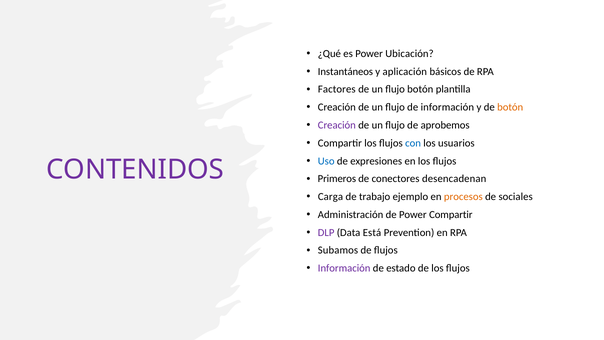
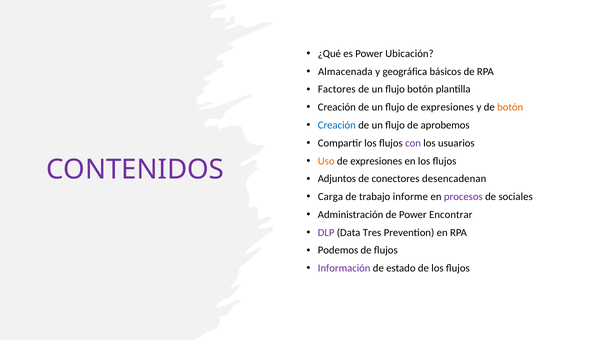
Instantáneos: Instantáneos -> Almacenada
aplicación: aplicación -> geográfica
flujo de información: información -> expresiones
Creación at (337, 125) colour: purple -> blue
con colour: blue -> purple
Uso colour: blue -> orange
Primeros: Primeros -> Adjuntos
ejemplo: ejemplo -> informe
procesos colour: orange -> purple
Power Compartir: Compartir -> Encontrar
Está: Está -> Tres
Subamos: Subamos -> Podemos
